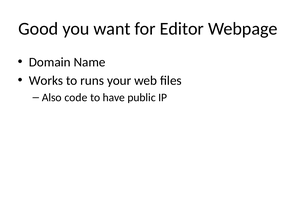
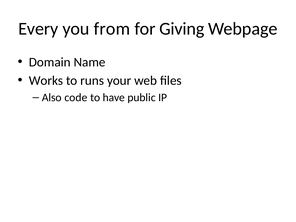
Good: Good -> Every
want: want -> from
Editor: Editor -> Giving
